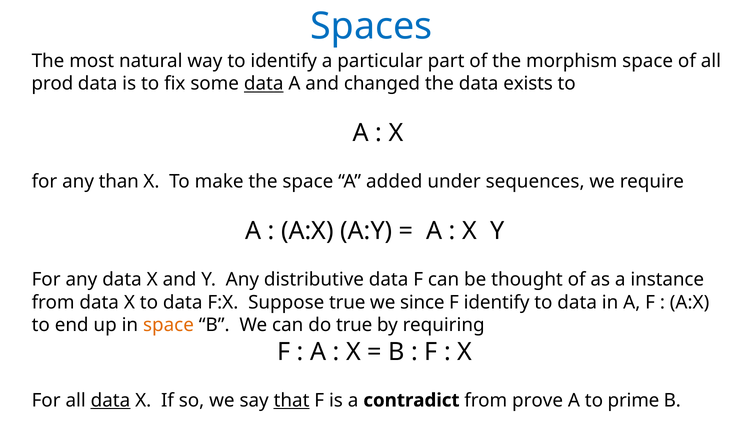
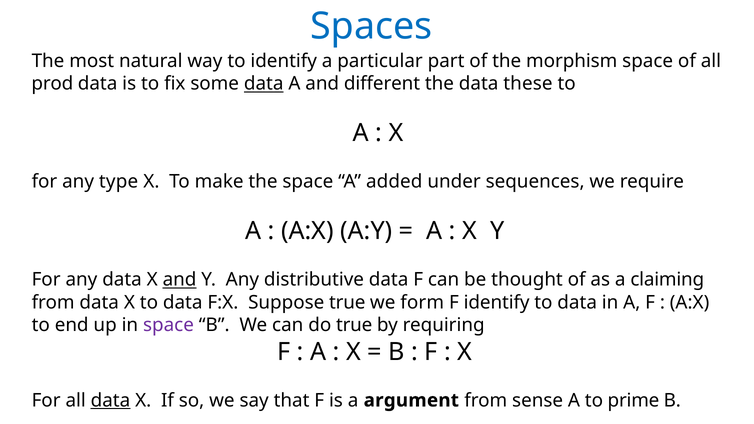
changed: changed -> different
exists: exists -> these
than: than -> type
and at (180, 280) underline: none -> present
instance: instance -> claiming
since: since -> form
space at (168, 325) colour: orange -> purple
that underline: present -> none
contradict: contradict -> argument
prove: prove -> sense
